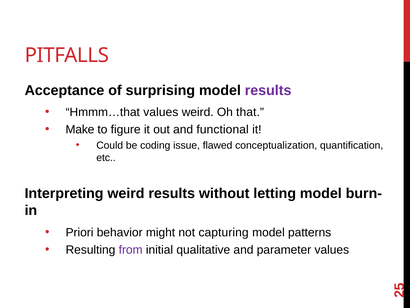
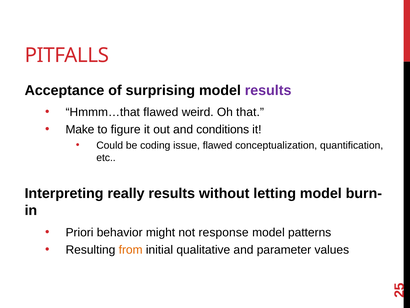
Hmmm…that values: values -> flawed
functional: functional -> conditions
Interpreting weird: weird -> really
capturing: capturing -> response
from colour: purple -> orange
